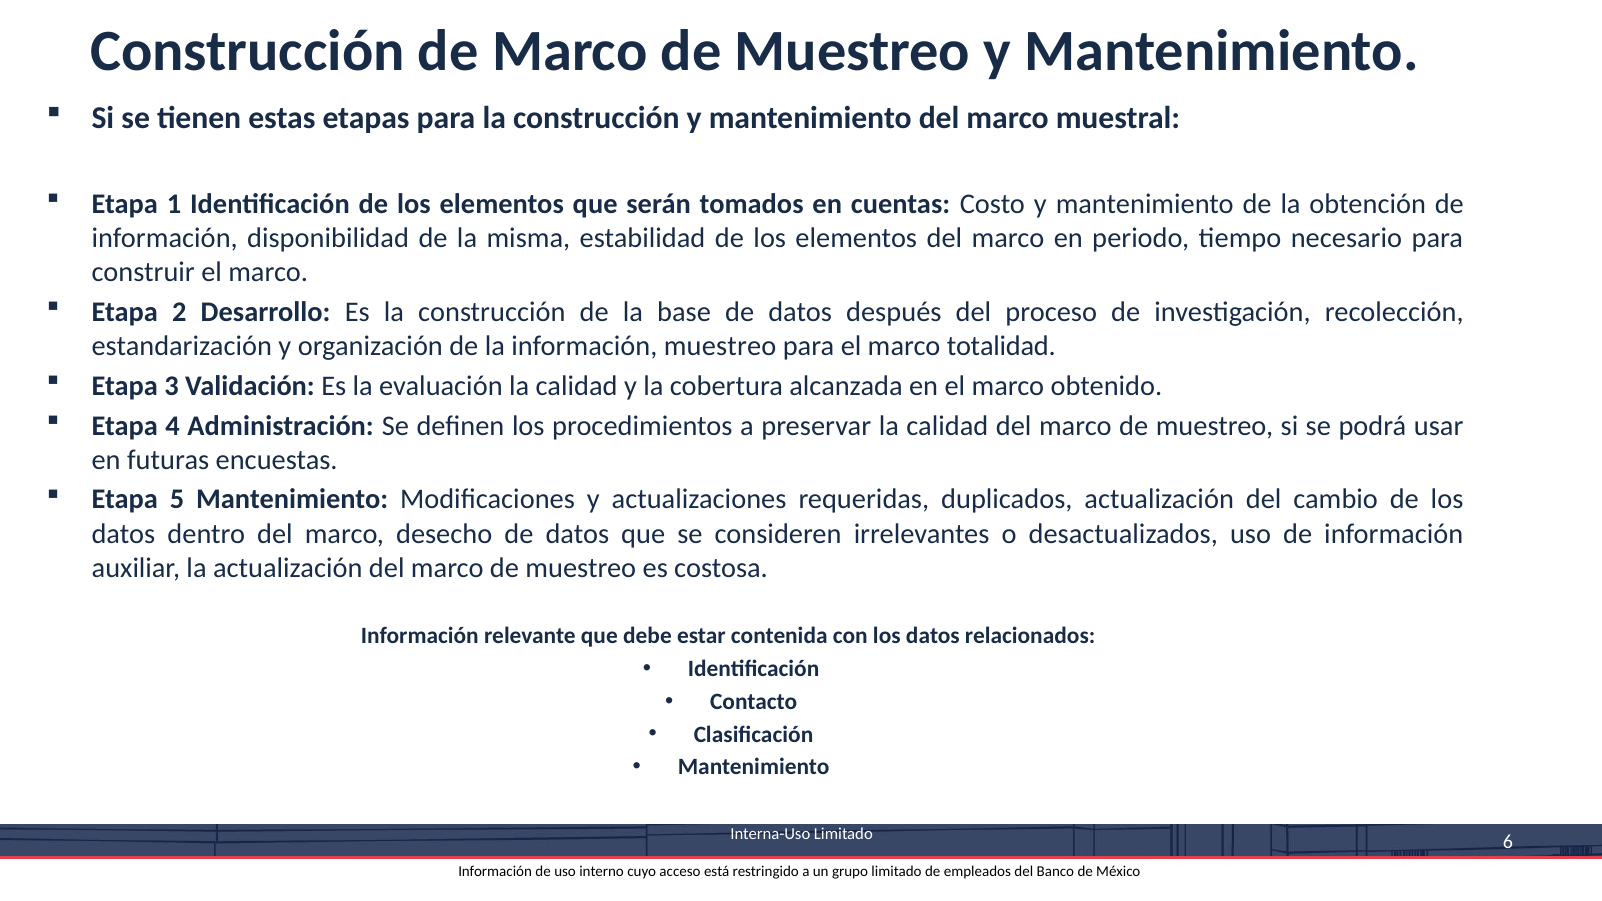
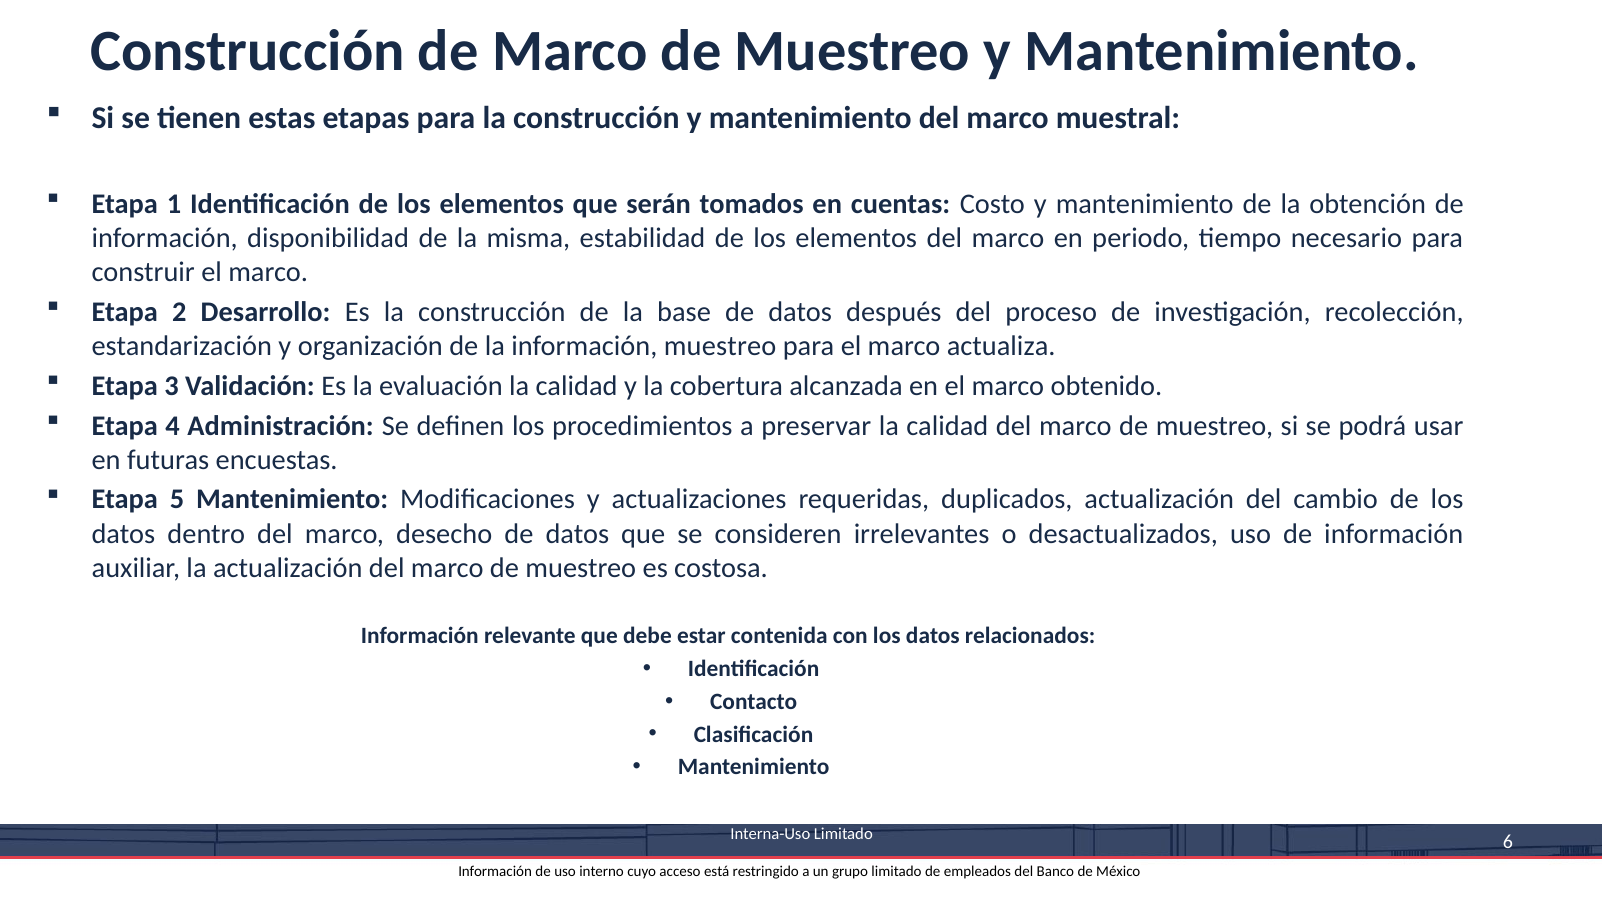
totalidad: totalidad -> actualiza
